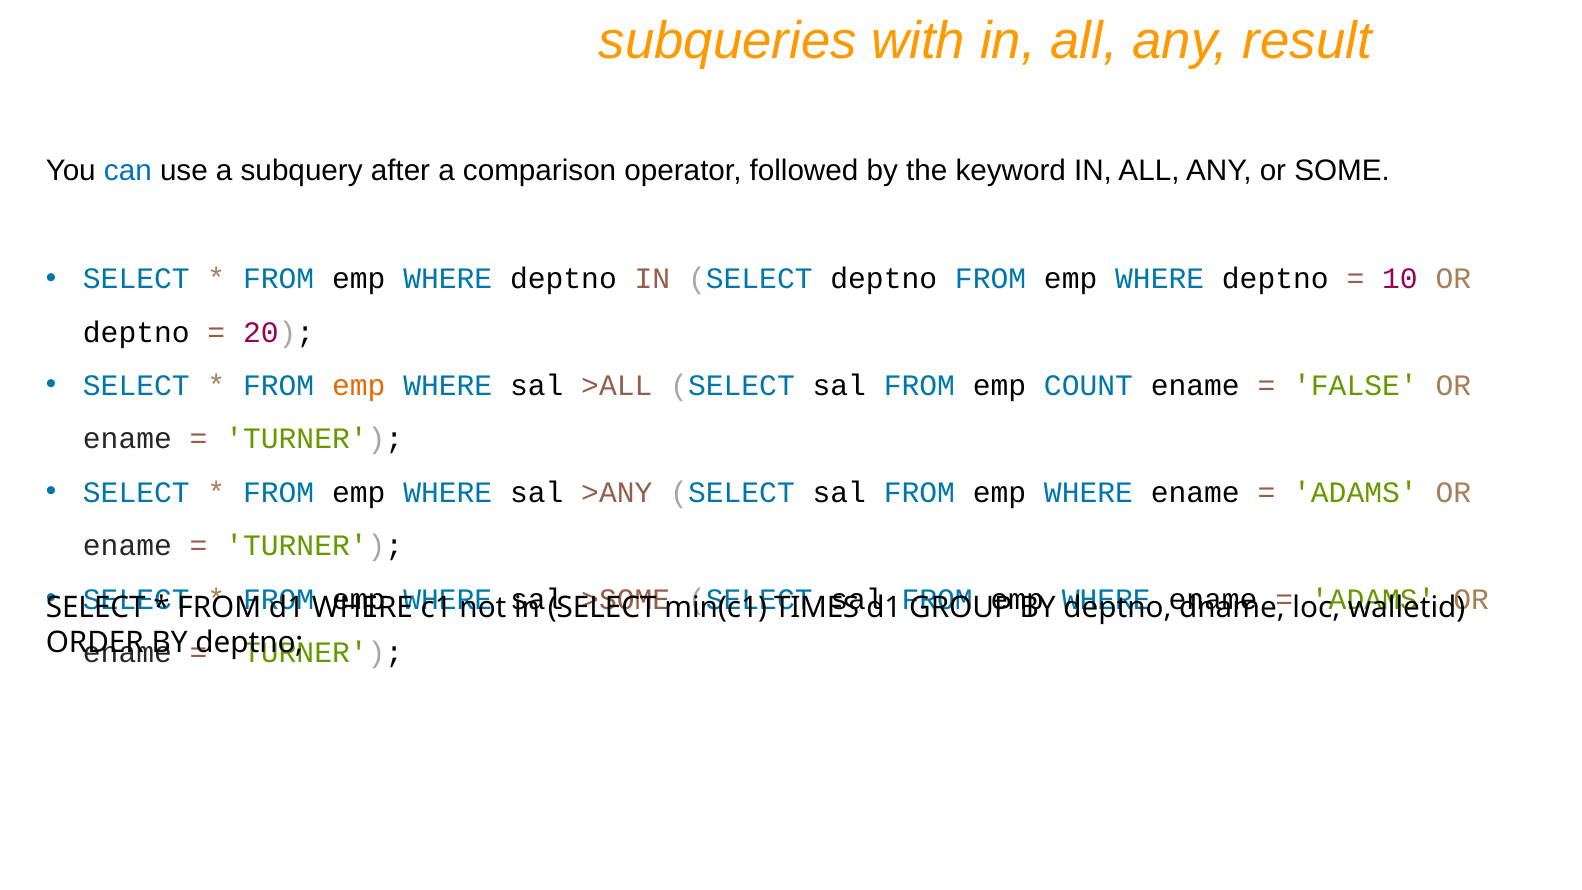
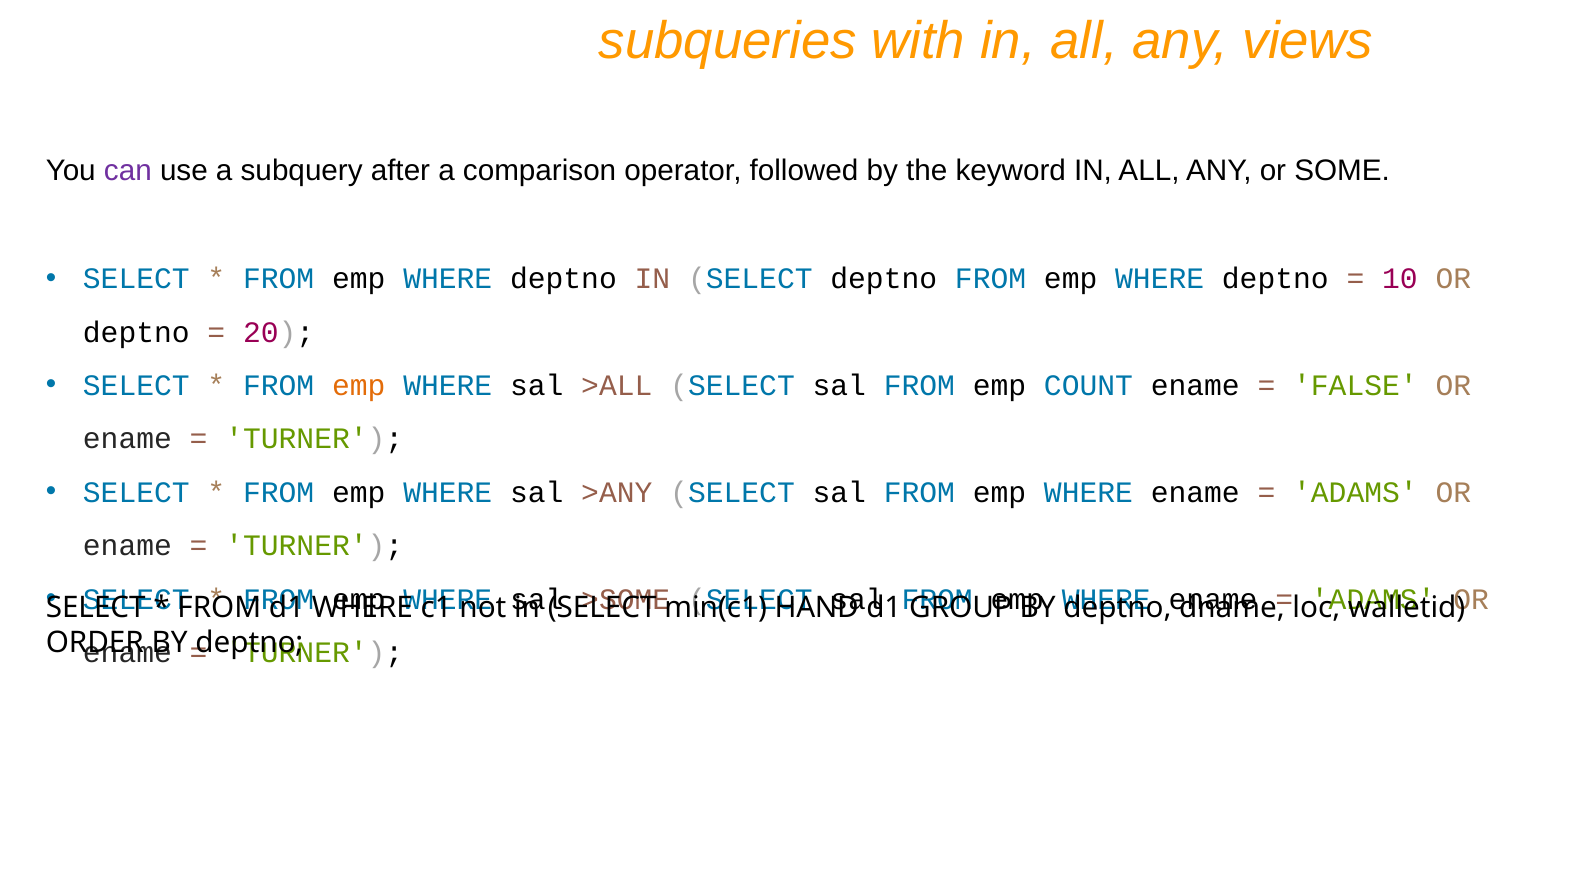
result: result -> views
can colour: blue -> purple
TIMES: TIMES -> HAND
